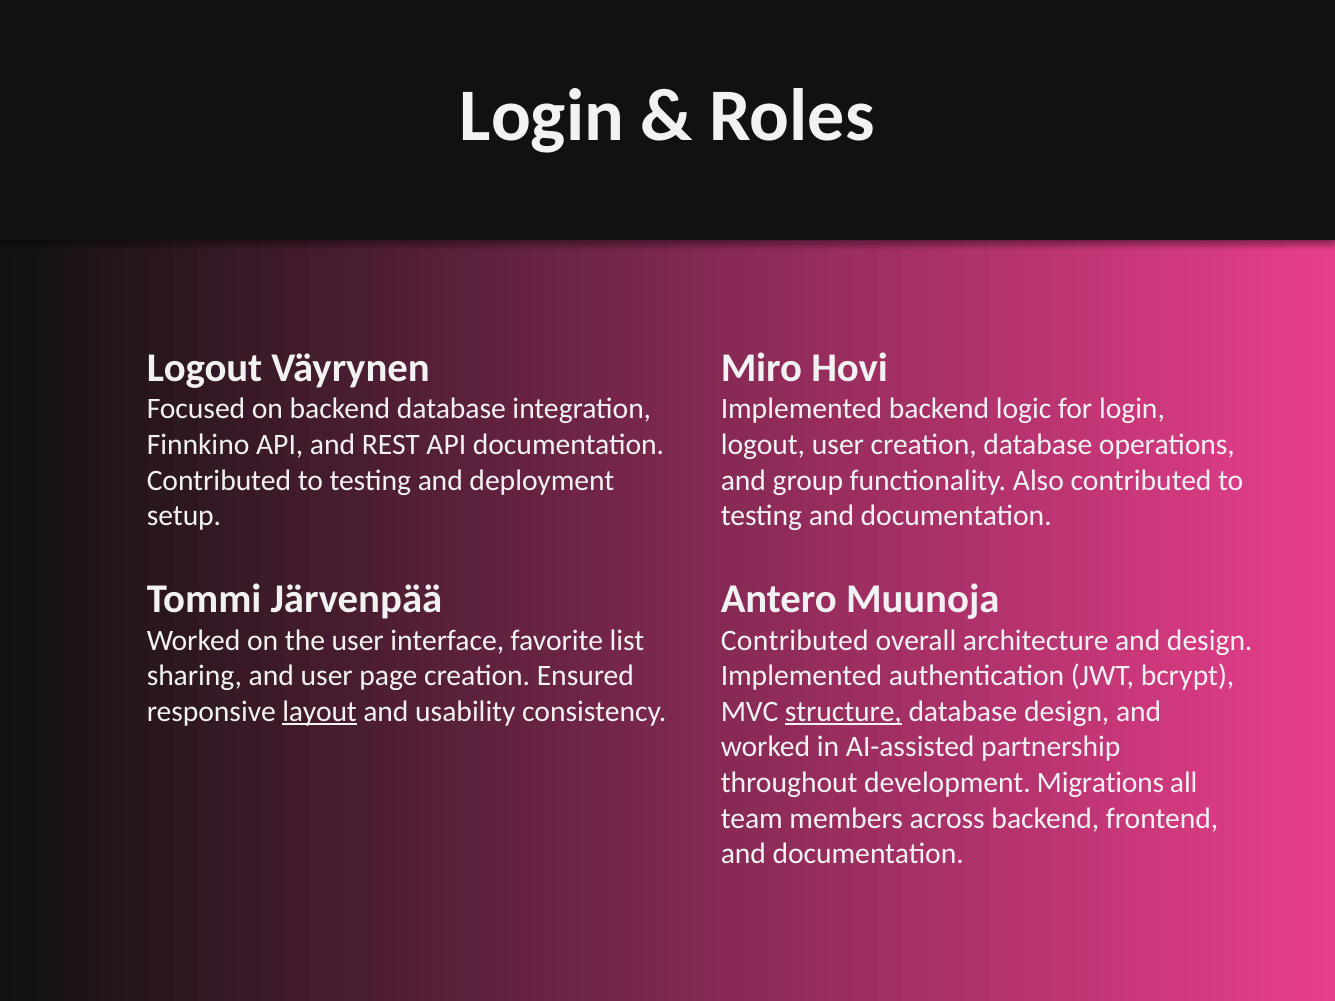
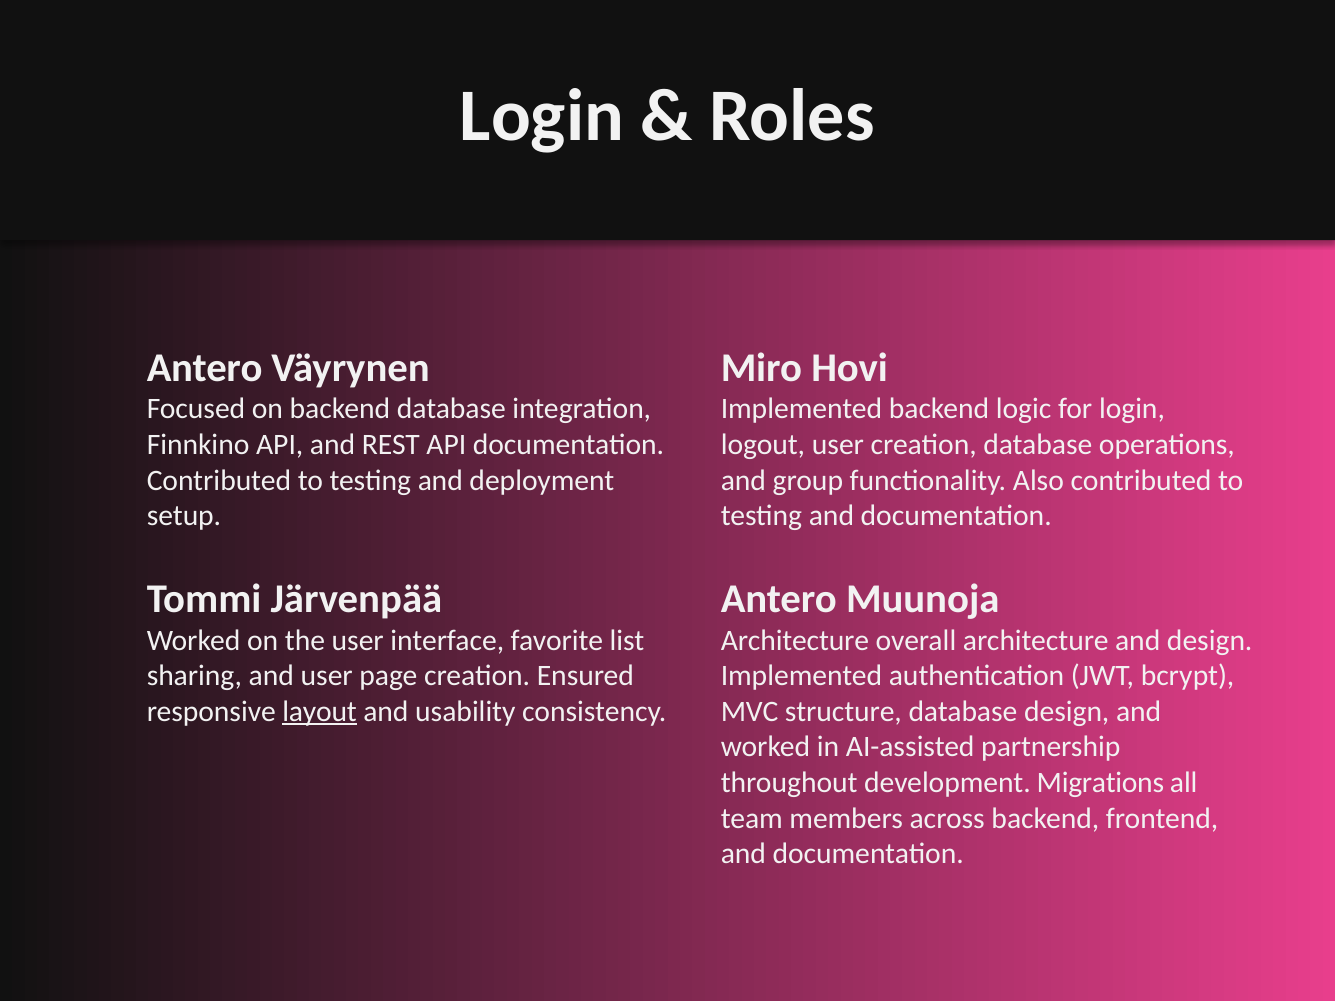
Logout at (205, 368): Logout -> Antero
Contributed at (795, 641): Contributed -> Architecture
structure underline: present -> none
